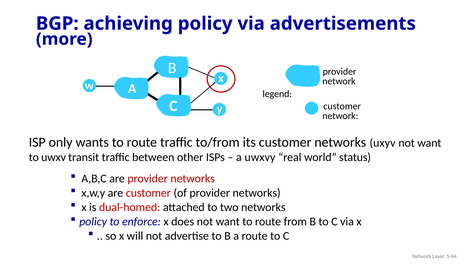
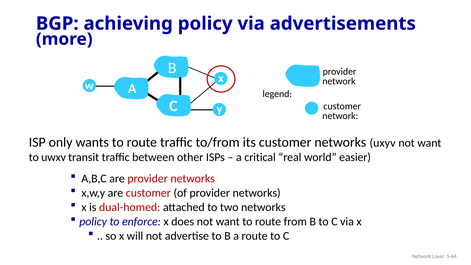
uwxvy: uwxvy -> critical
status: status -> easier
